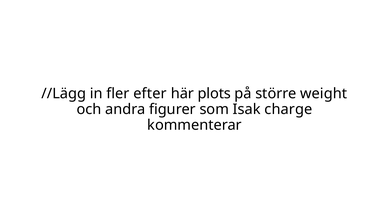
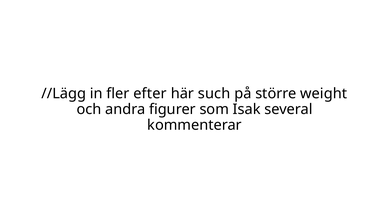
plots: plots -> such
charge: charge -> several
